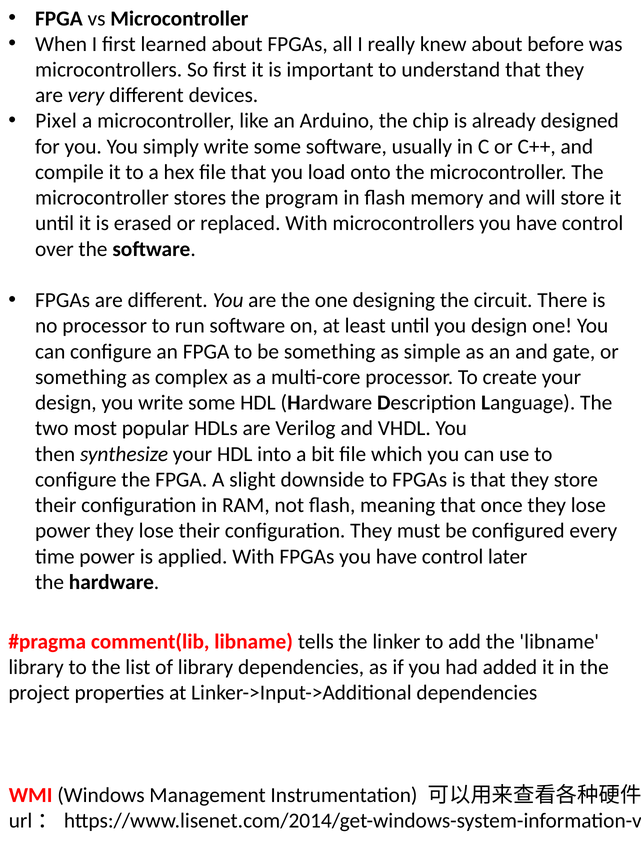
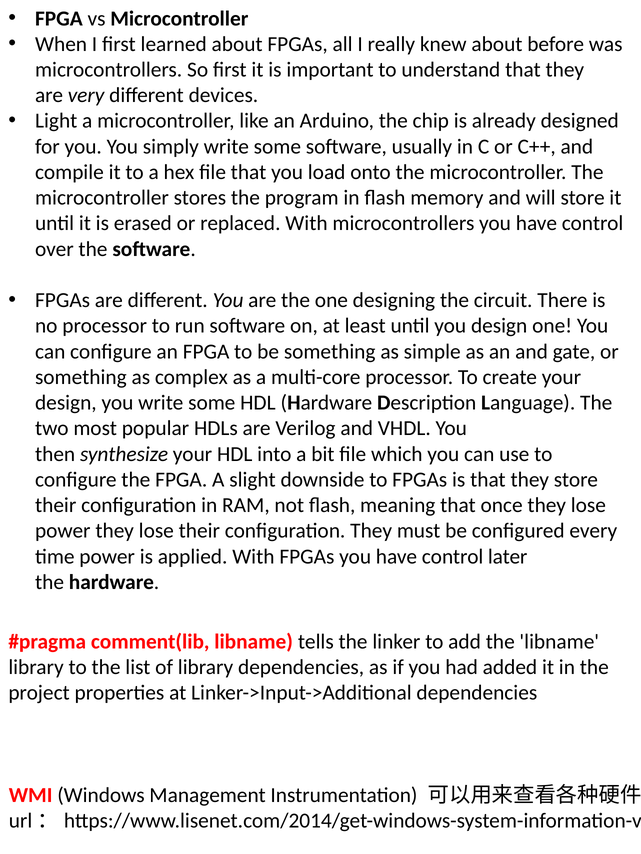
Pixel: Pixel -> Light
